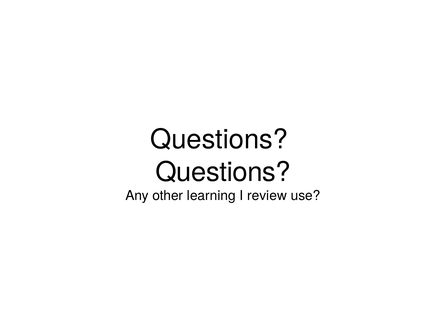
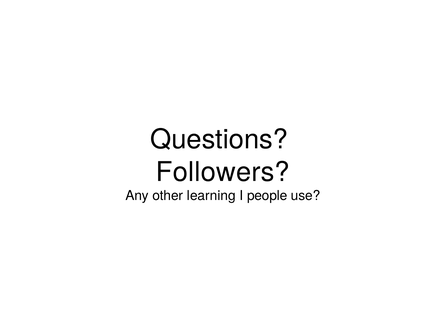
Questions at (223, 172): Questions -> Followers
review: review -> people
